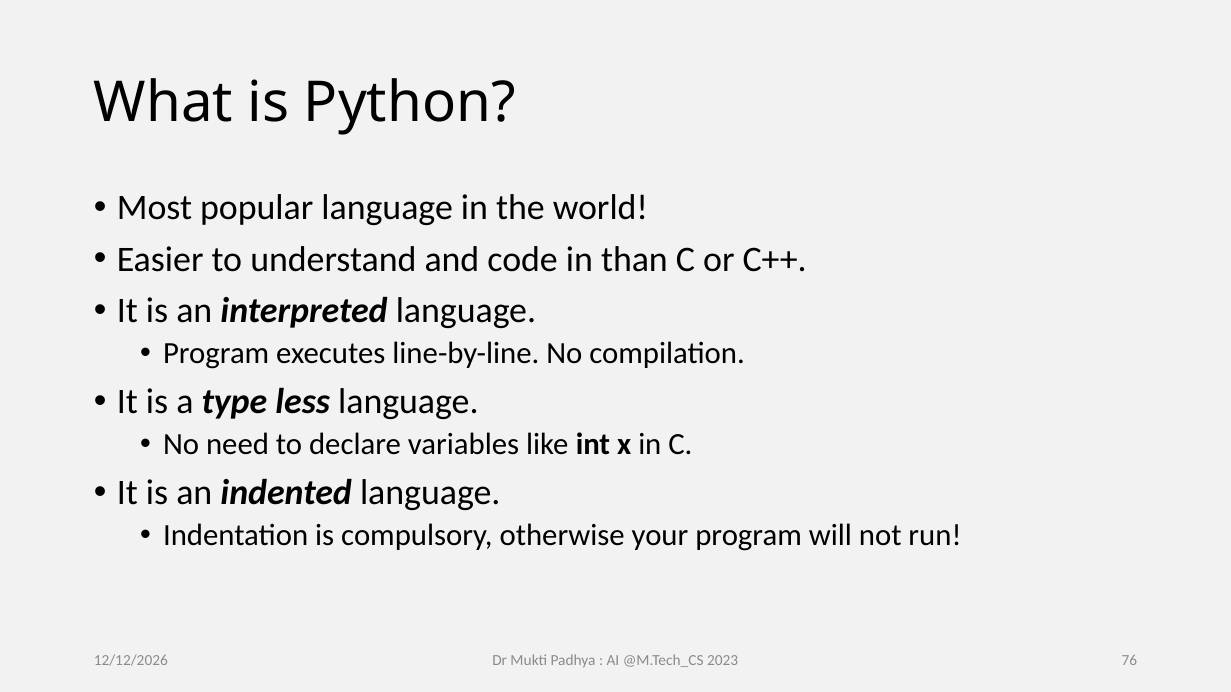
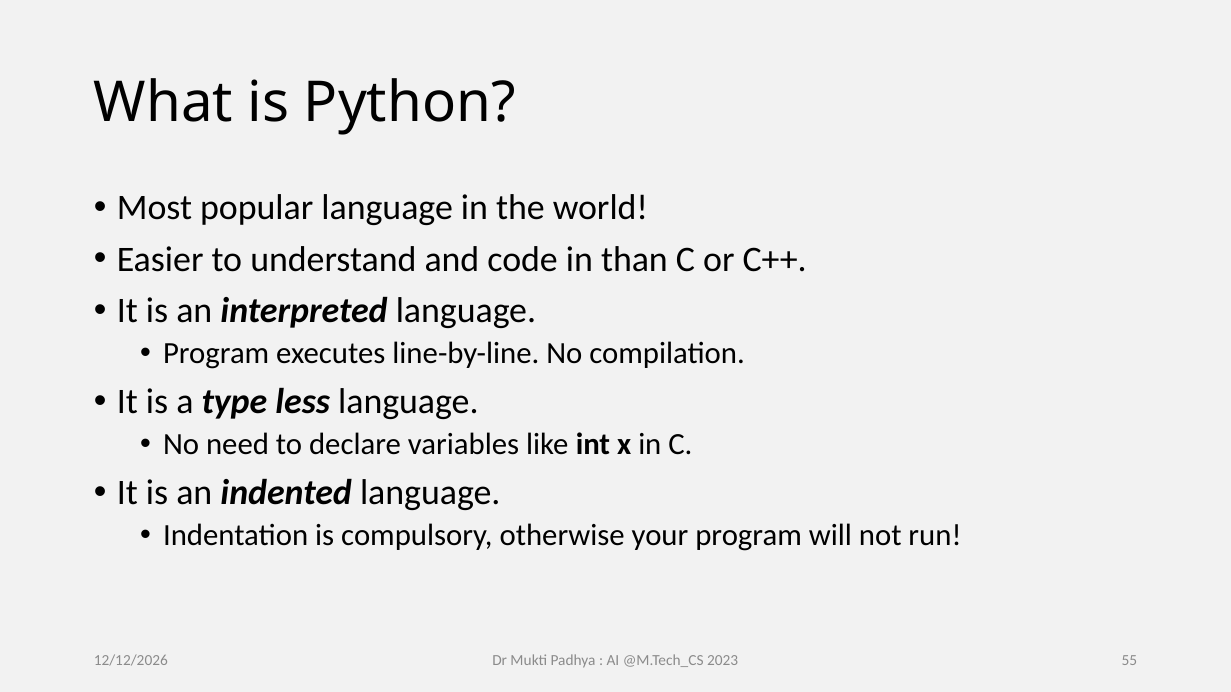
76: 76 -> 55
